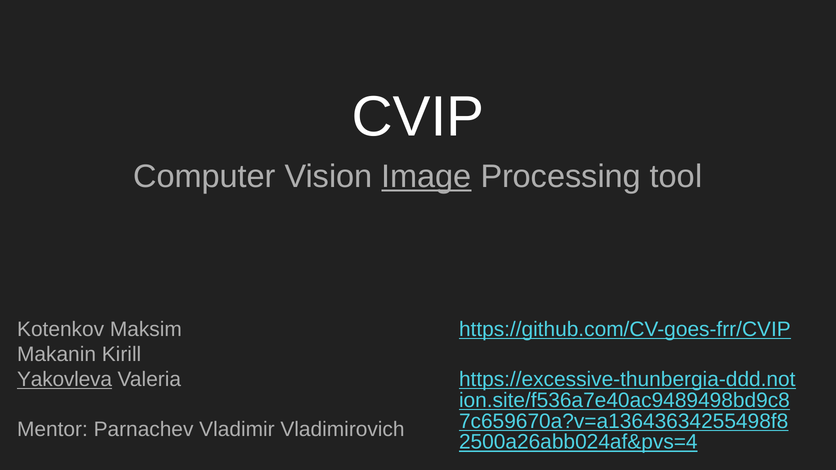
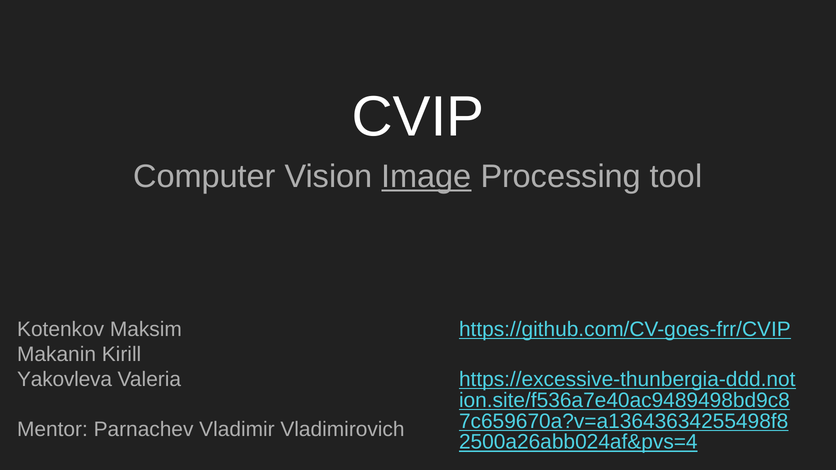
Yakovleva underline: present -> none
